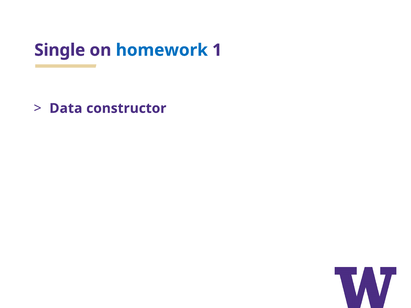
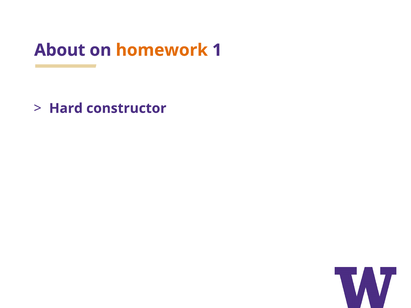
Single: Single -> About
homework colour: blue -> orange
Data: Data -> Hard
